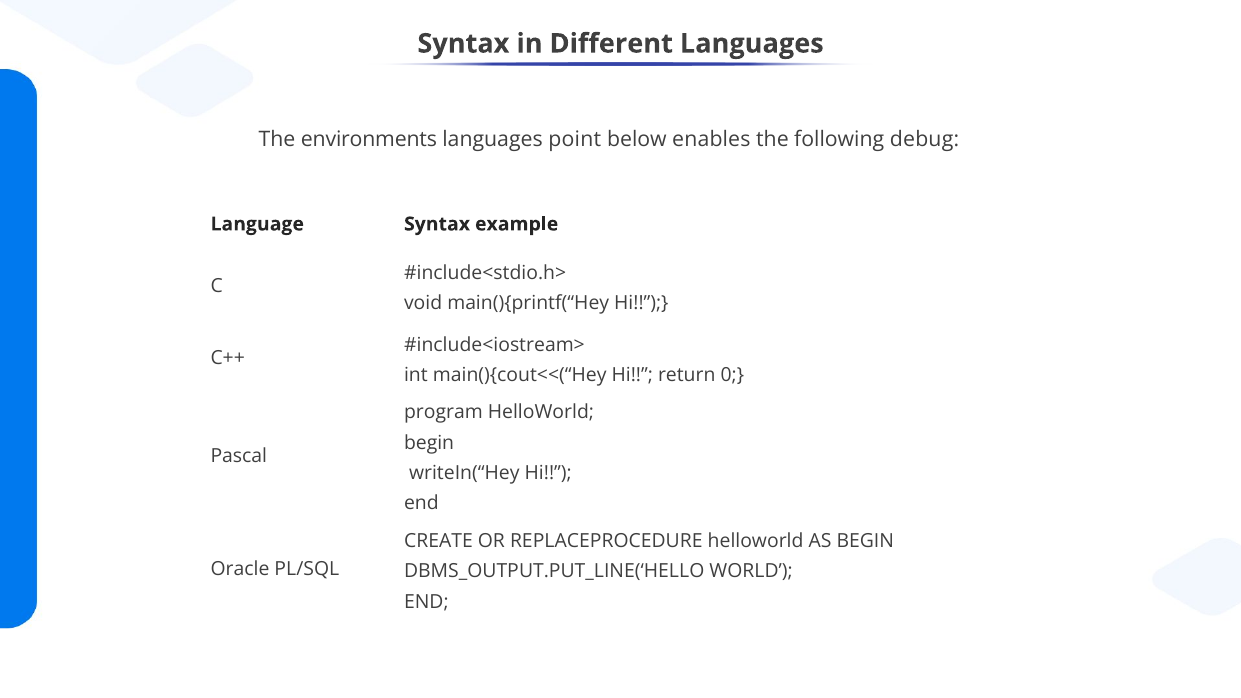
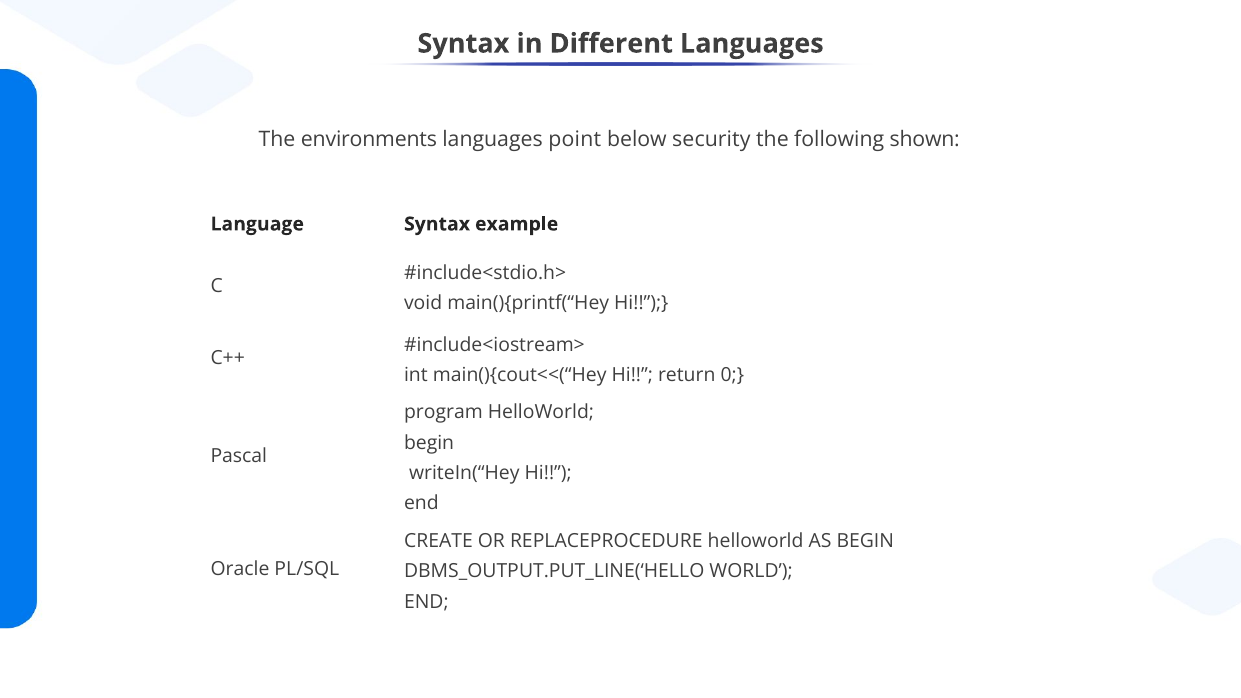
enables: enables -> security
debug: debug -> shown
